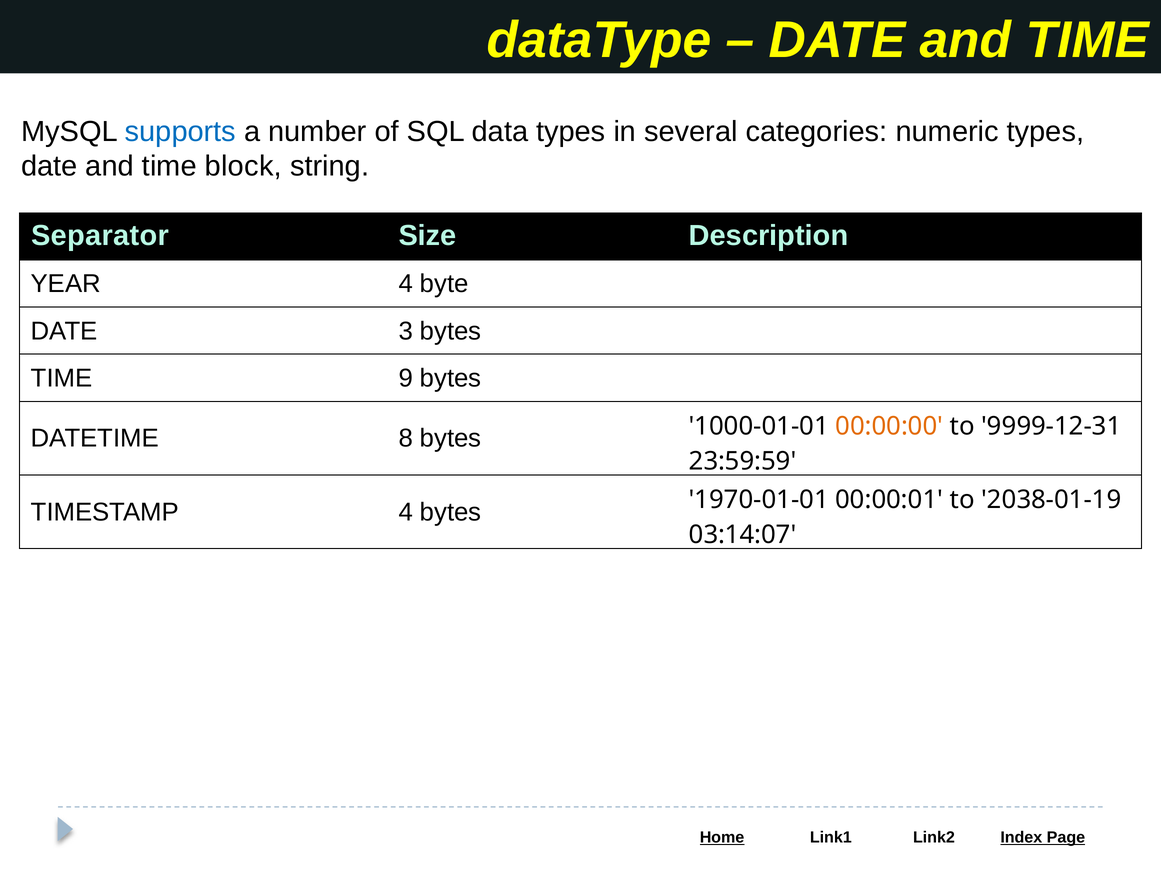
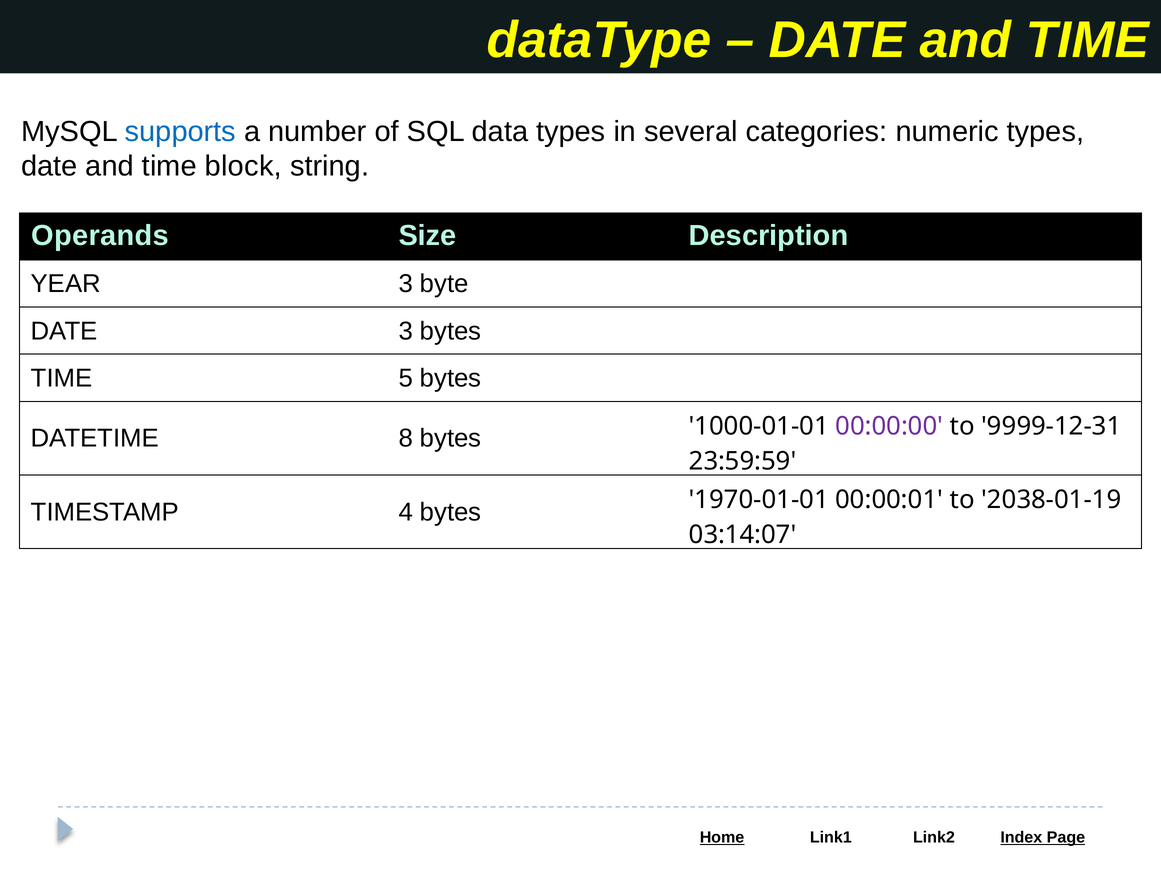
Separator: Separator -> Operands
YEAR 4: 4 -> 3
9: 9 -> 5
00:00:00 colour: orange -> purple
